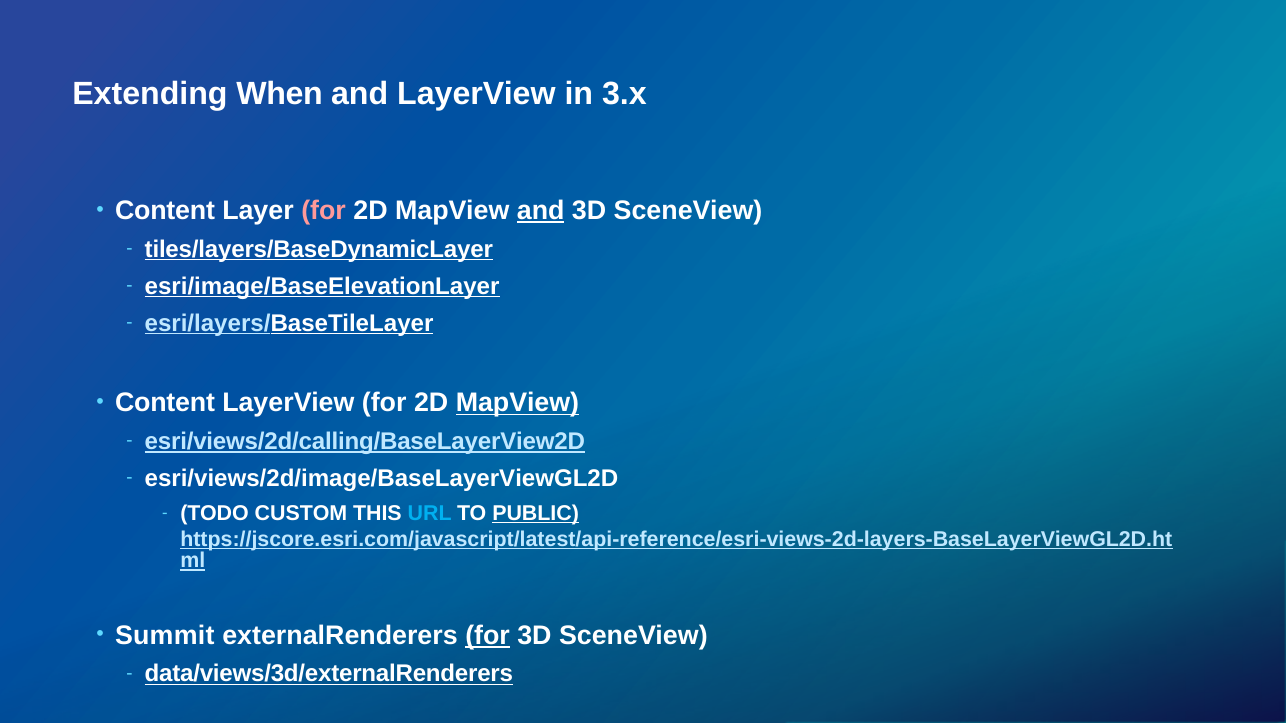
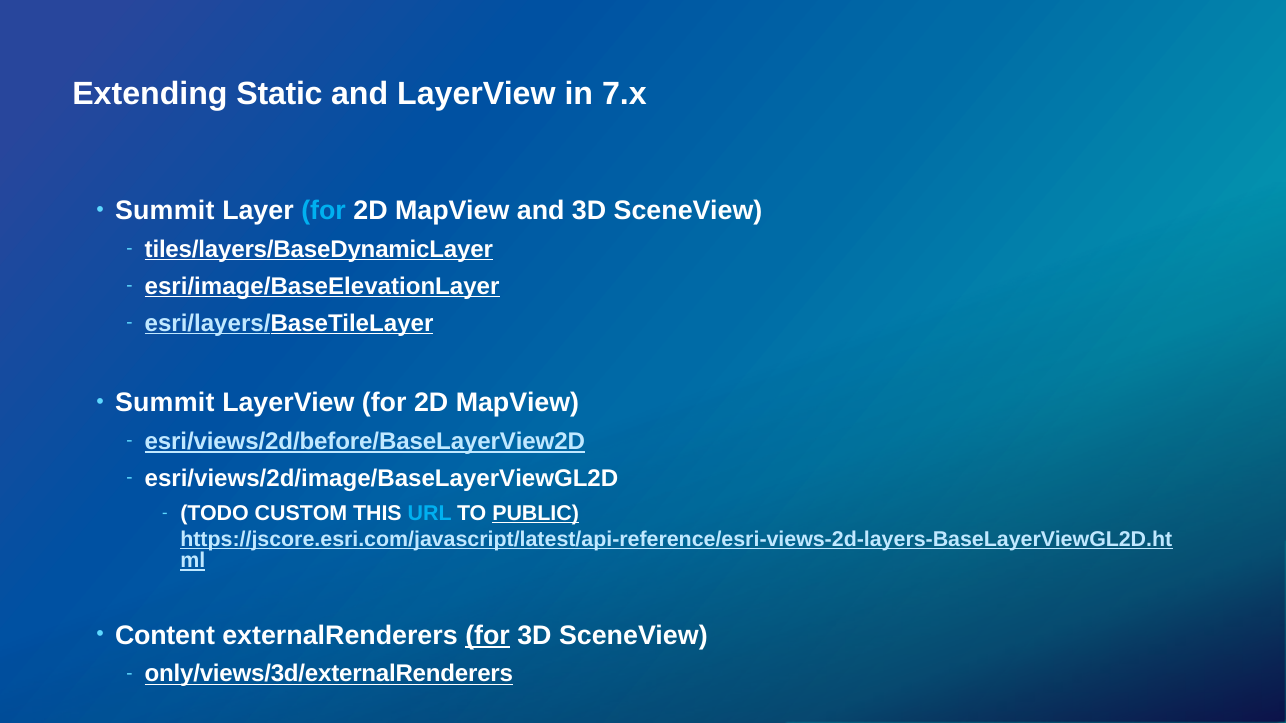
When: When -> Static
3.x: 3.x -> 7.x
Content at (165, 211): Content -> Summit
for at (324, 211) colour: pink -> light blue
and at (541, 211) underline: present -> none
Content at (165, 403): Content -> Summit
MapView at (517, 403) underline: present -> none
esri/views/2d/calling/BaseLayerView2D: esri/views/2d/calling/BaseLayerView2D -> esri/views/2d/before/BaseLayerView2D
Summit: Summit -> Content
data/views/3d/externalRenderers: data/views/3d/externalRenderers -> only/views/3d/externalRenderers
